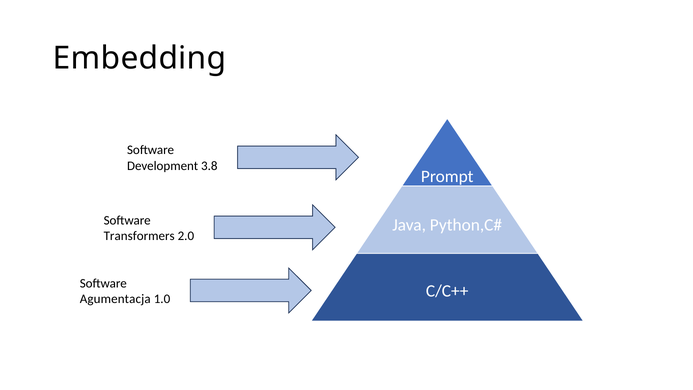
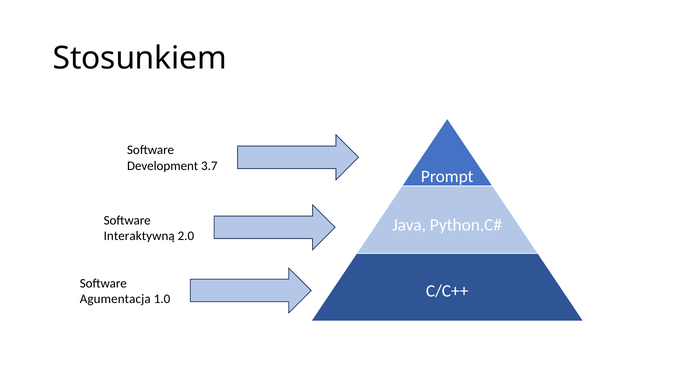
Embedding: Embedding -> Stosunkiem
3.8: 3.8 -> 3.7
Transformers: Transformers -> Interaktywną
